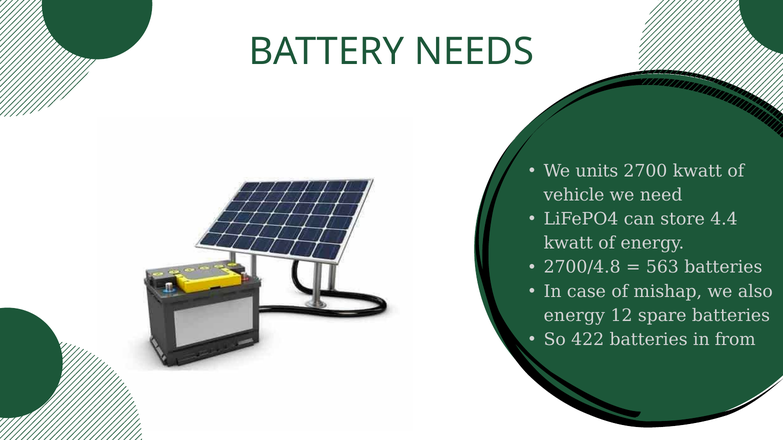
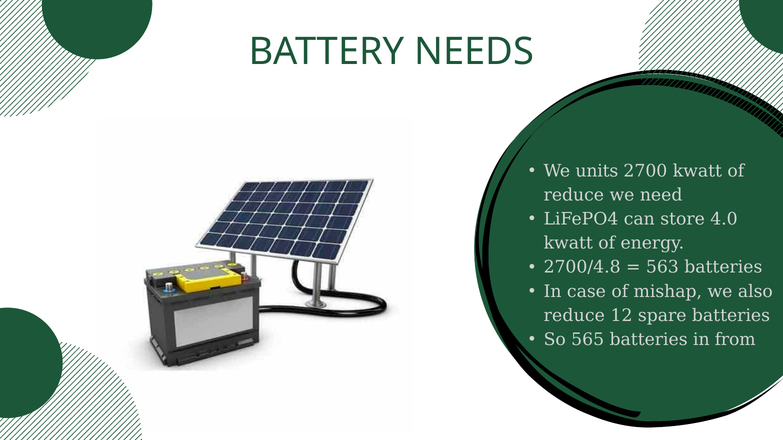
vehicle at (574, 195): vehicle -> reduce
4.4: 4.4 -> 4.0
energy at (574, 316): energy -> reduce
422: 422 -> 565
